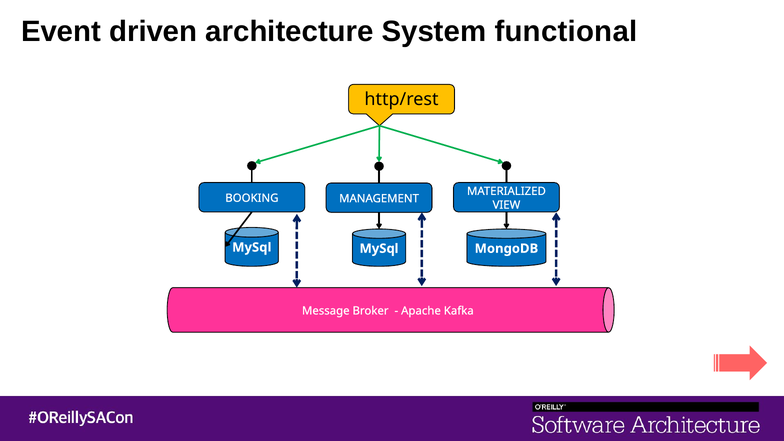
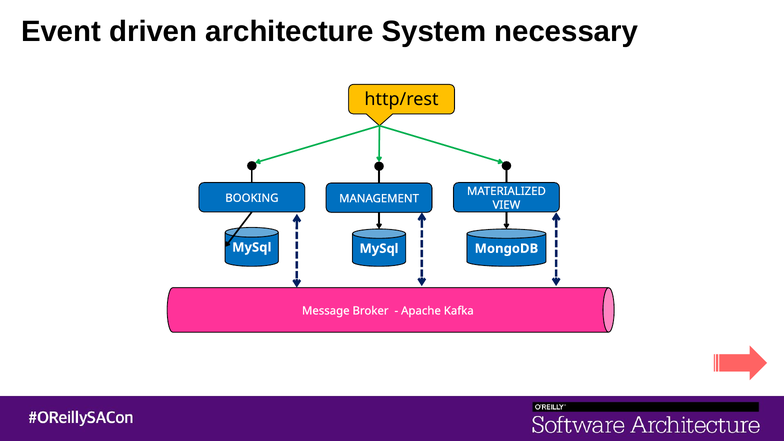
functional: functional -> necessary
